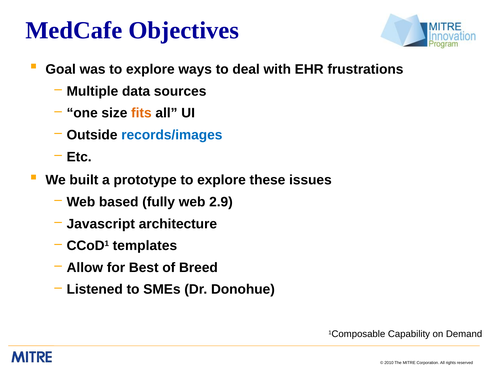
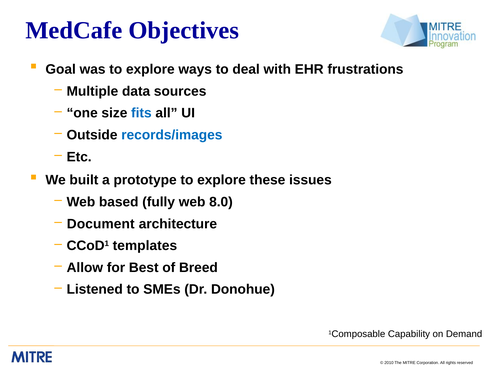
fits colour: orange -> blue
2.9: 2.9 -> 8.0
Javascript: Javascript -> Document
